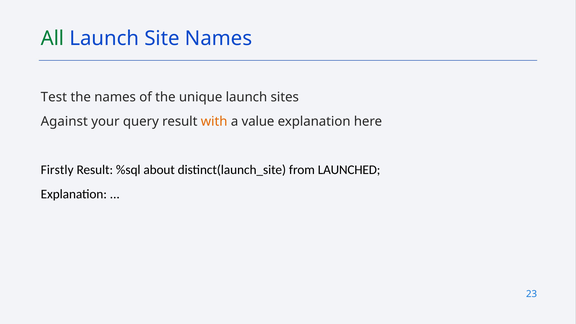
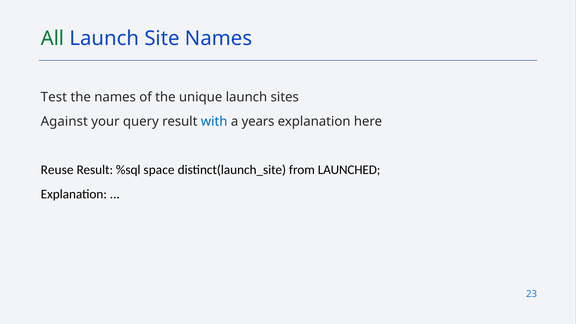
with colour: orange -> blue
value: value -> years
Firstly: Firstly -> Reuse
about: about -> space
